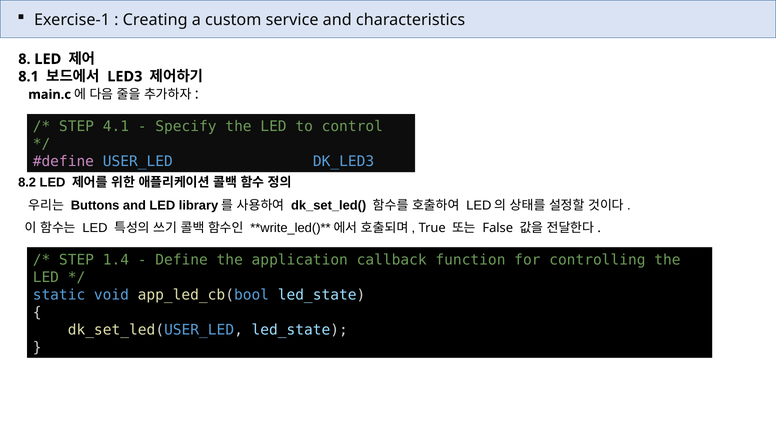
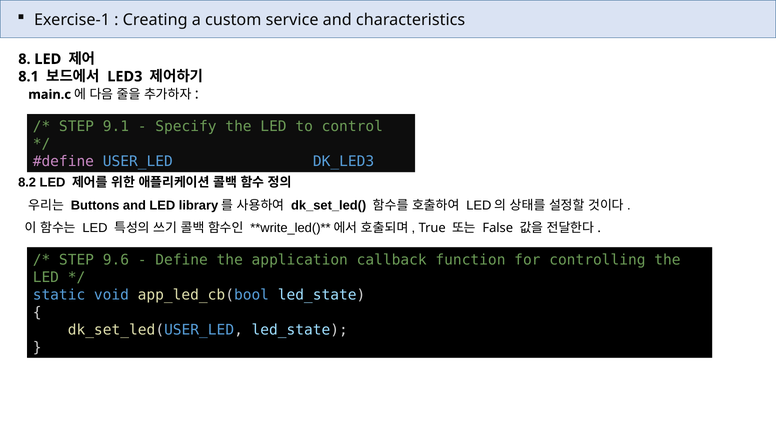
4.1: 4.1 -> 9.1
1.4: 1.4 -> 9.6
